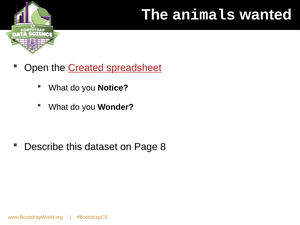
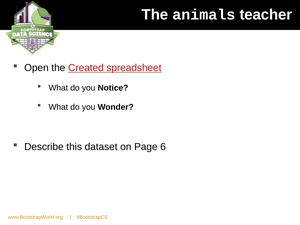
wanted: wanted -> teacher
8: 8 -> 6
